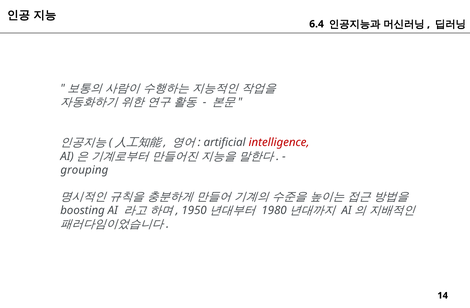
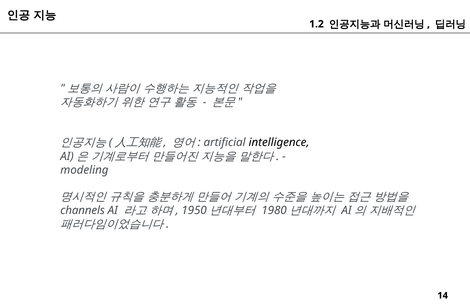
6.4: 6.4 -> 1.2
intelligence colour: red -> black
grouping: grouping -> modeling
boosting: boosting -> channels
